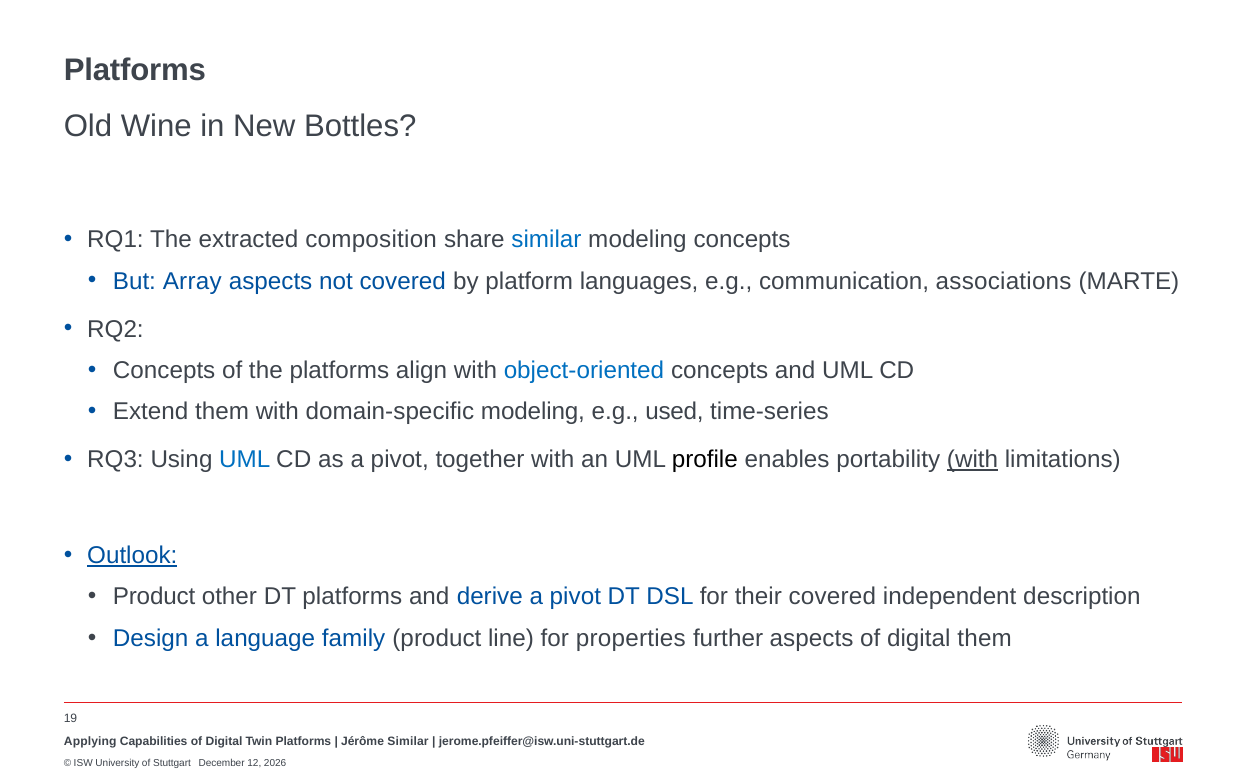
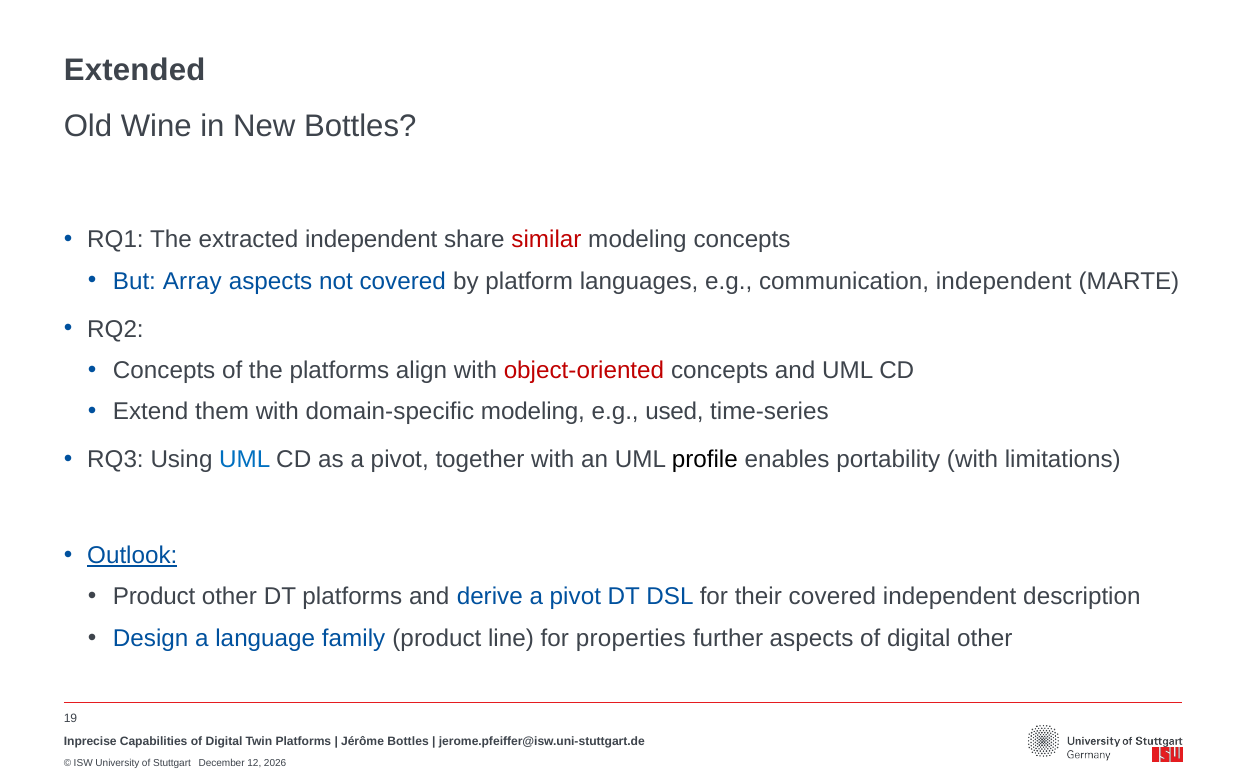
Platforms at (135, 71): Platforms -> Extended
extracted composition: composition -> independent
similar at (547, 240) colour: blue -> red
communication associations: associations -> independent
object-oriented colour: blue -> red
with at (973, 460) underline: present -> none
digital them: them -> other
Applying: Applying -> Inprecise
Jérôme Similar: Similar -> Bottles
